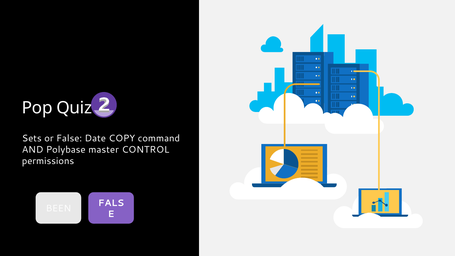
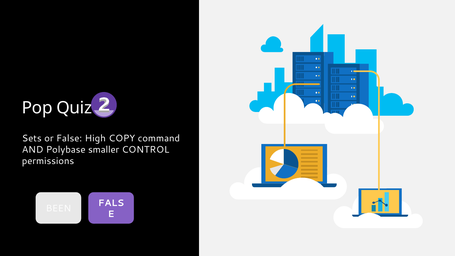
Date: Date -> High
master: master -> smaller
